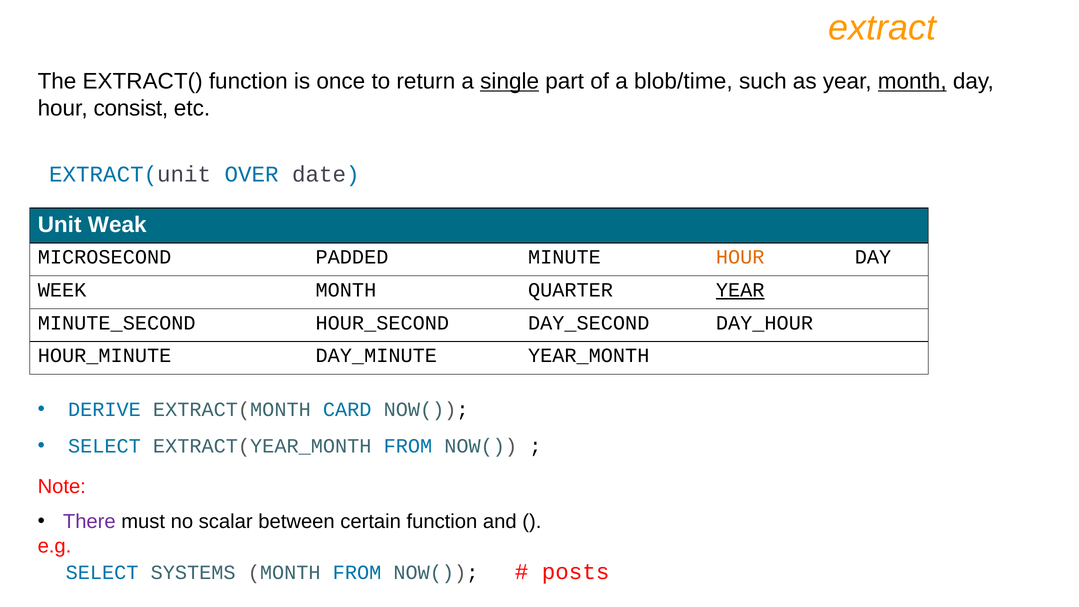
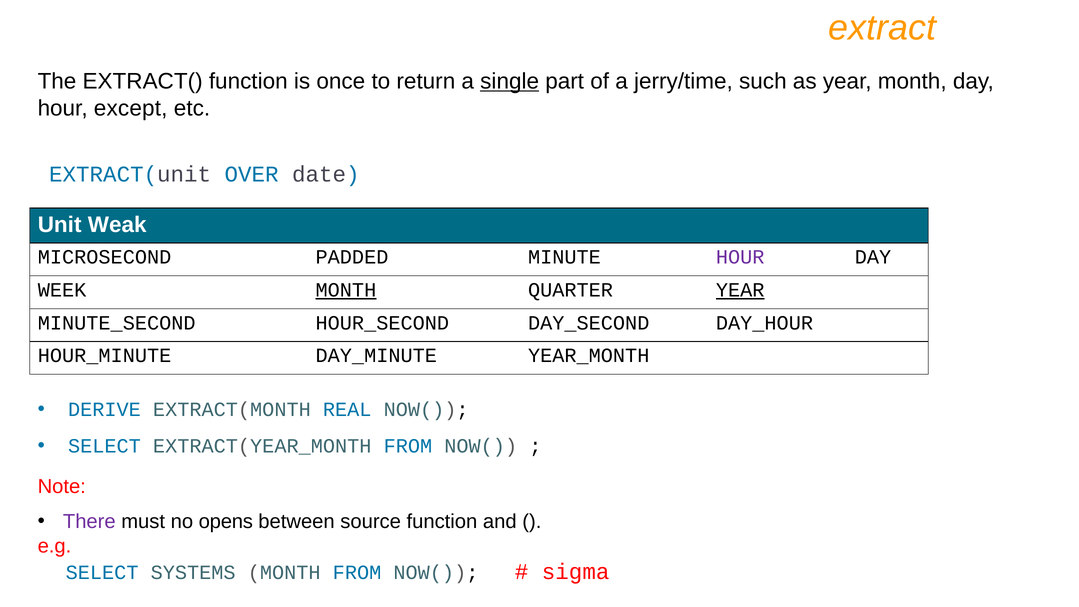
blob/time: blob/time -> jerry/time
month at (912, 81) underline: present -> none
consist: consist -> except
HOUR at (740, 257) colour: orange -> purple
MONTH at (346, 290) underline: none -> present
CARD: CARD -> REAL
scalar: scalar -> opens
certain: certain -> source
posts: posts -> sigma
